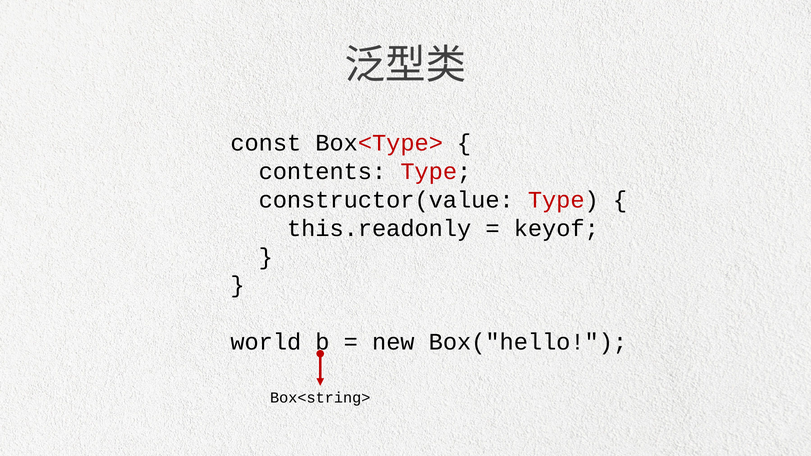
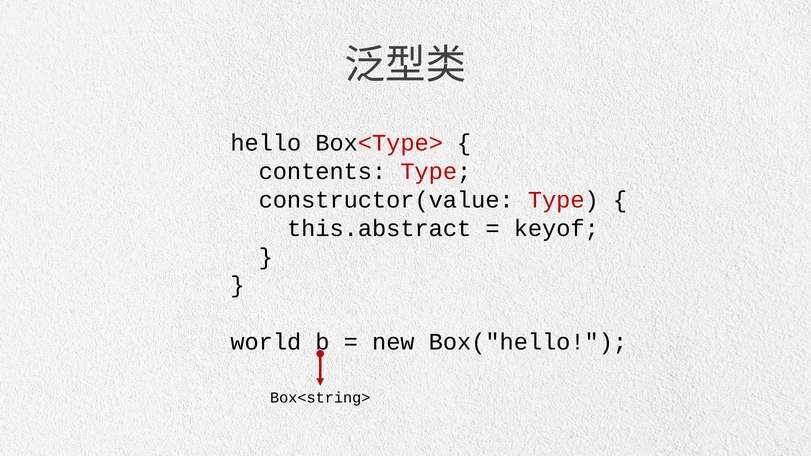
const: const -> hello
this.readonly: this.readonly -> this.abstract
